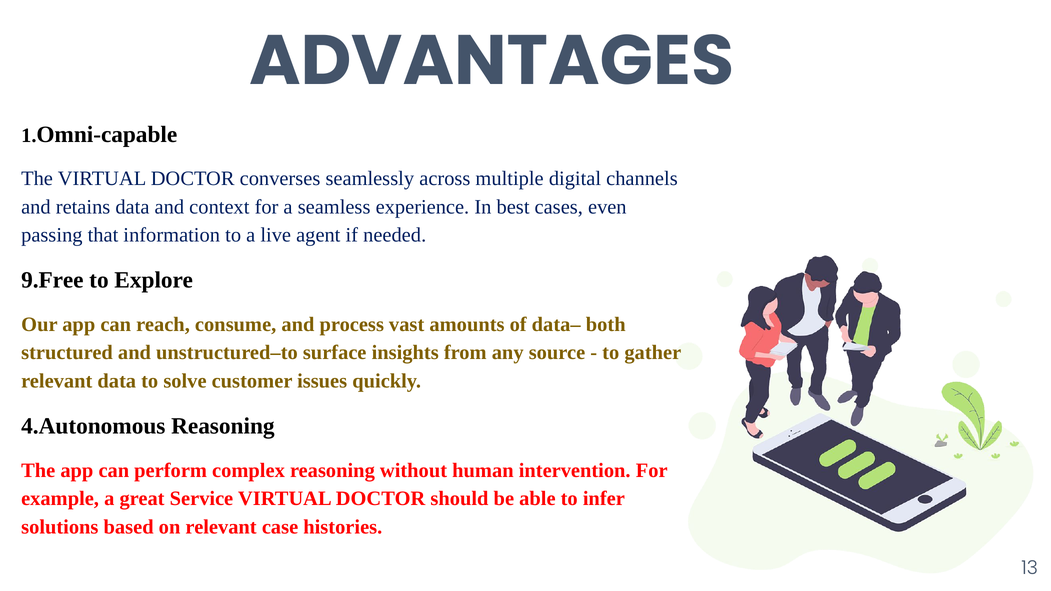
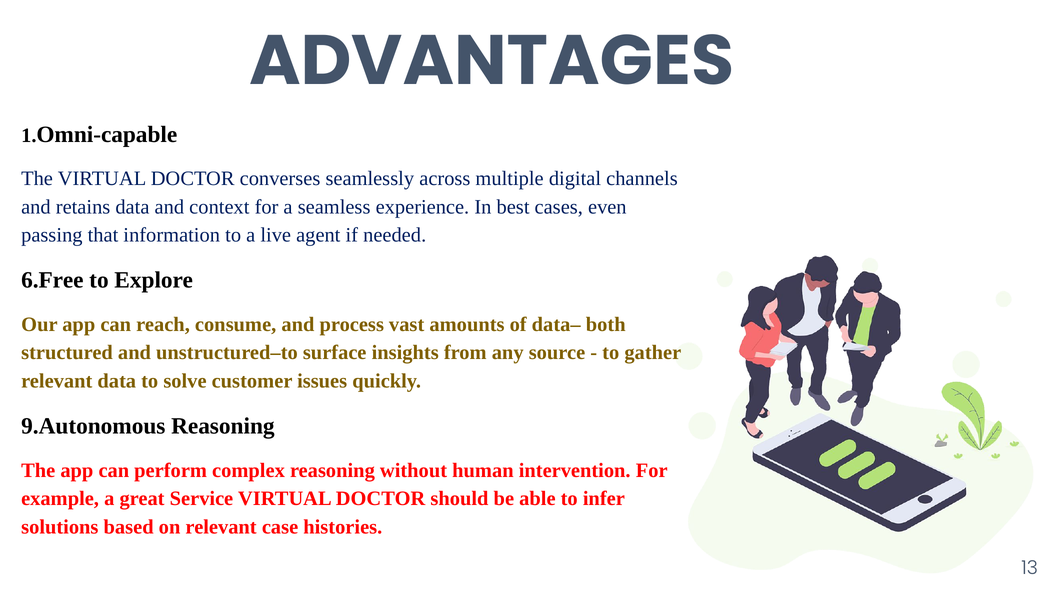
9.Free: 9.Free -> 6.Free
4.Autonomous: 4.Autonomous -> 9.Autonomous
